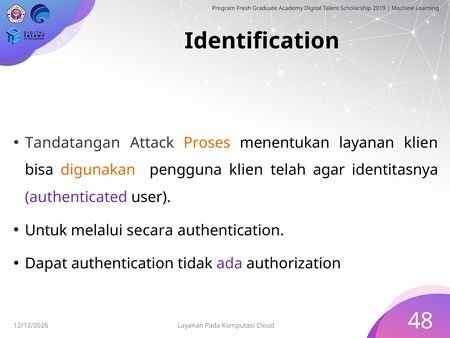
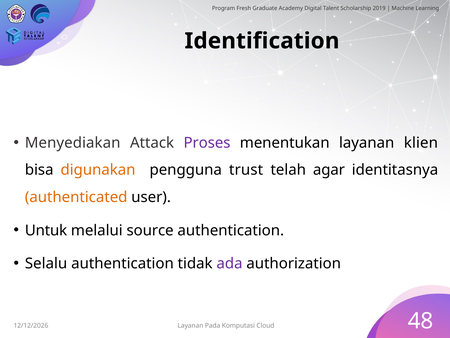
Tandatangan: Tandatangan -> Menyediakan
Proses colour: orange -> purple
pengguna klien: klien -> trust
authenticated colour: purple -> orange
secara: secara -> source
Dapat: Dapat -> Selalu
